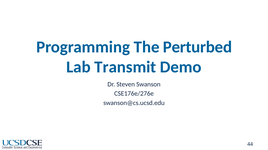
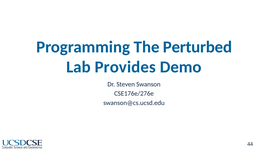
Transmit: Transmit -> Provides
